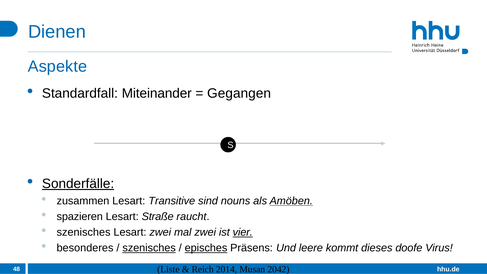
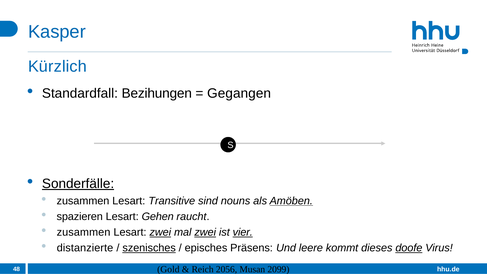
Dienen: Dienen -> Kasper
Aspekte: Aspekte -> Kürzlich
Miteinander: Miteinander -> Bezihungen
Straße: Straße -> Gehen
szenisches at (84, 233): szenisches -> zusammen
zwei at (160, 233) underline: none -> present
zwei at (205, 233) underline: none -> present
besonderes: besonderes -> distanzierte
episches underline: present -> none
doofe underline: none -> present
Liste: Liste -> Gold
2014: 2014 -> 2056
2042: 2042 -> 2099
